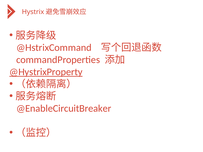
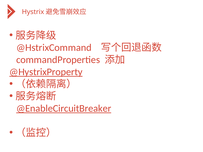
@EnableCircuitBreaker underline: none -> present
